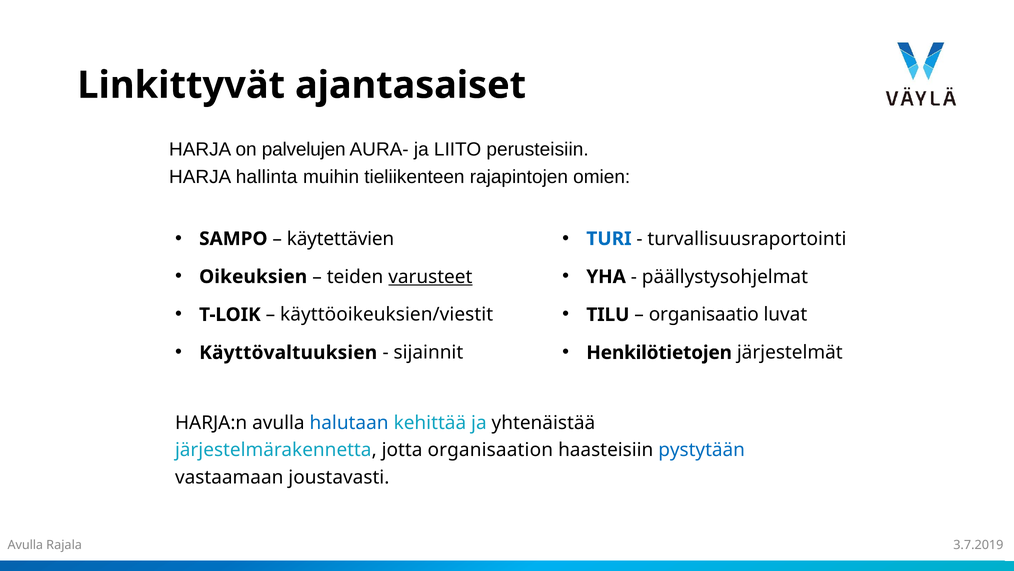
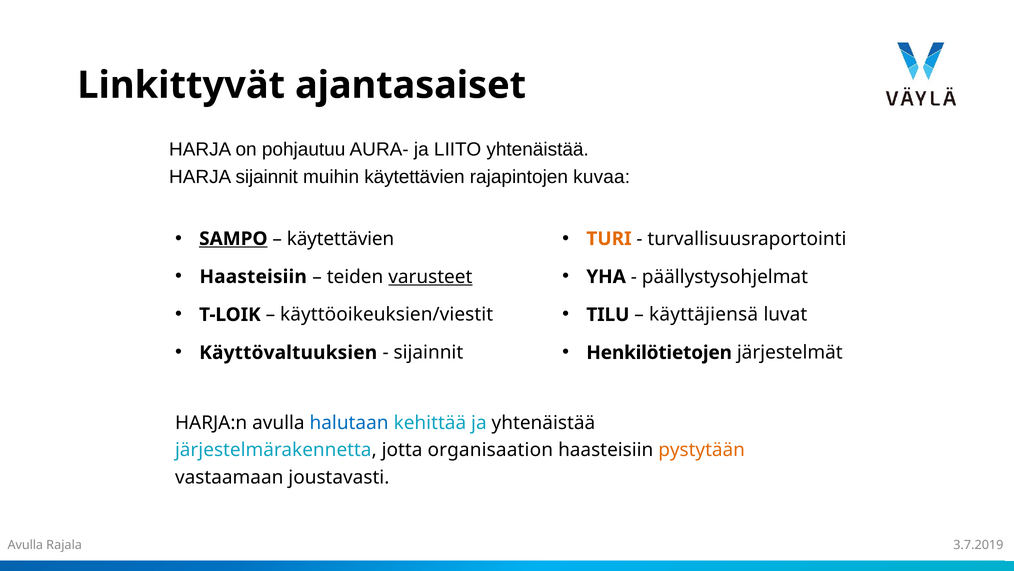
palvelujen: palvelujen -> pohjautuu
LIITO perusteisiin: perusteisiin -> yhtenäistää
HARJA hallinta: hallinta -> sijainnit
muihin tieliikenteen: tieliikenteen -> käytettävien
omien: omien -> kuvaa
SAMPO underline: none -> present
TURI colour: blue -> orange
Oikeuksien at (253, 276): Oikeuksien -> Haasteisiin
organisaatio: organisaatio -> käyttäjiensä
pystytään colour: blue -> orange
